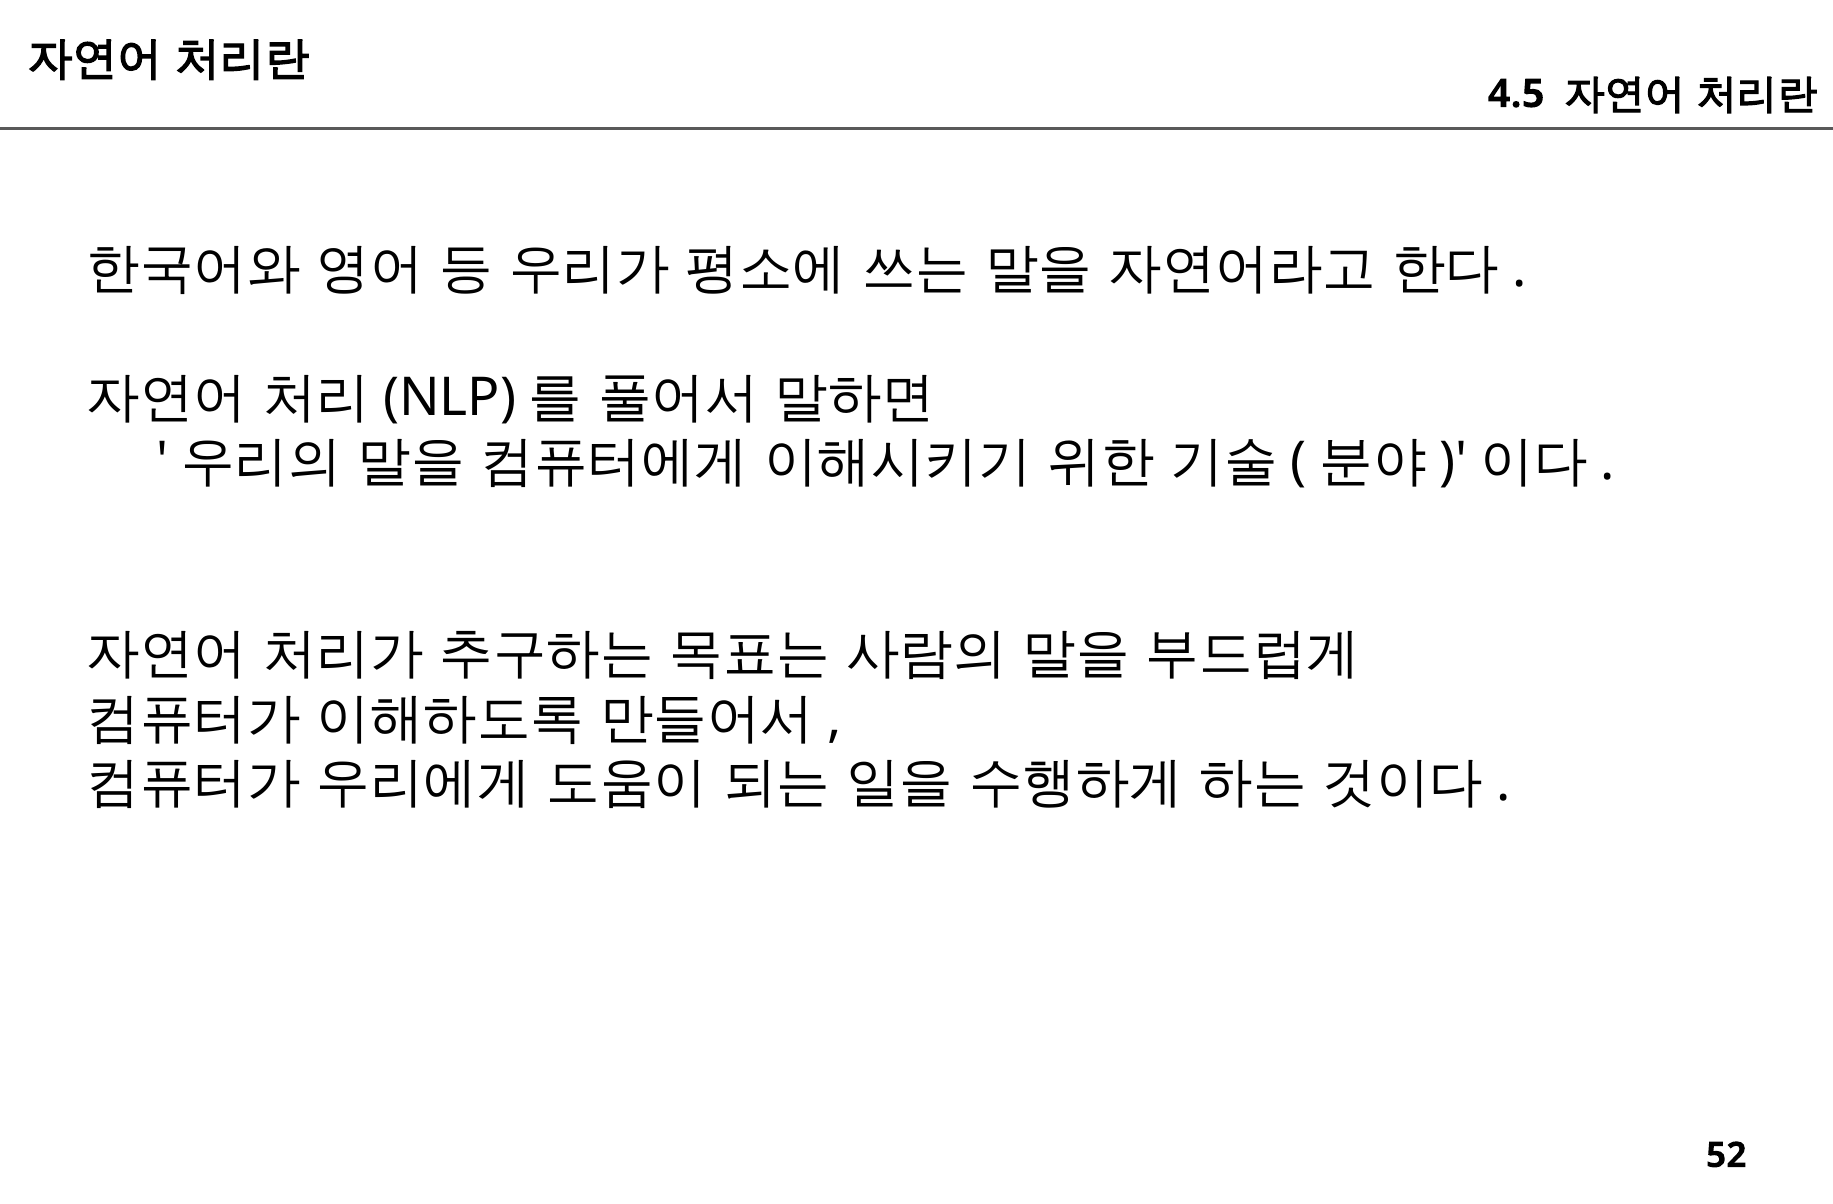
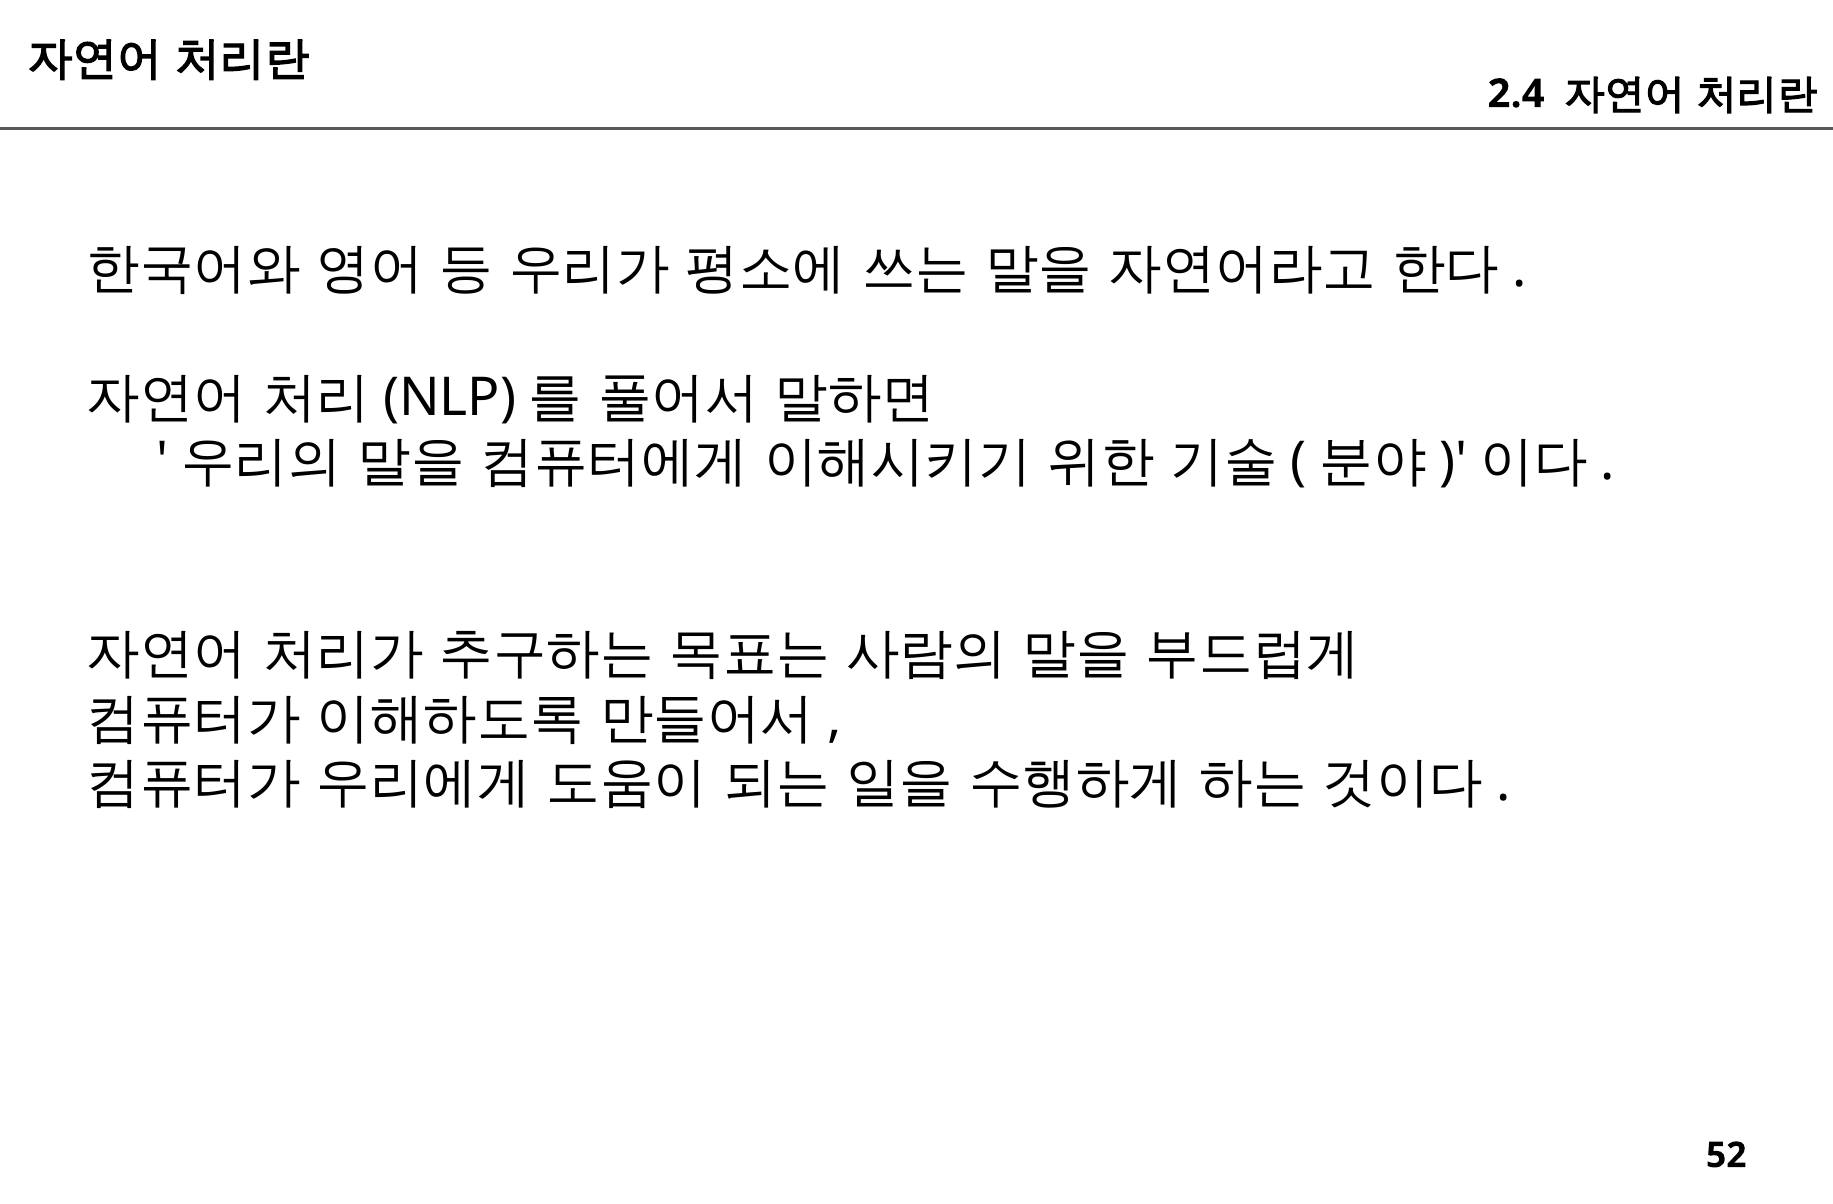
4.5: 4.5 -> 2.4
